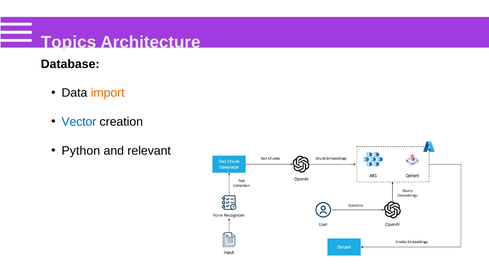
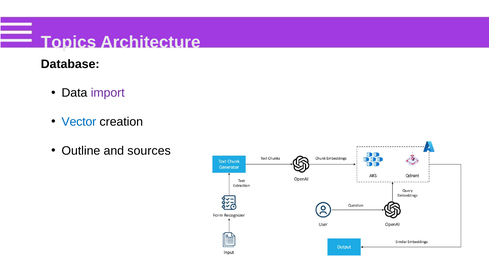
import colour: orange -> purple
Python: Python -> Outline
relevant: relevant -> sources
